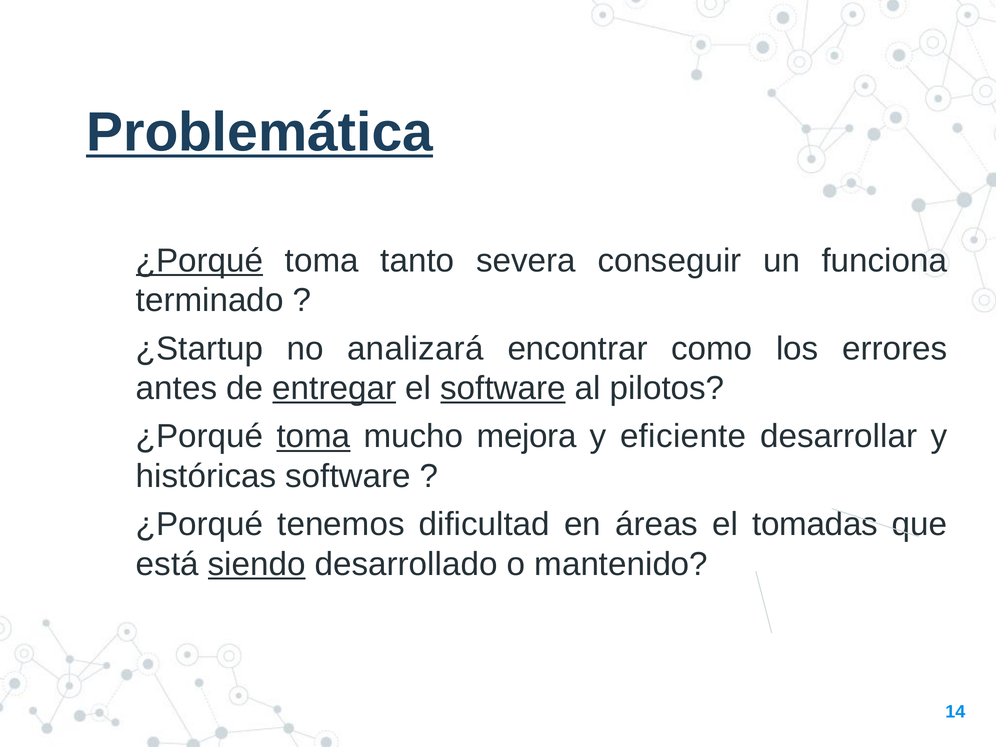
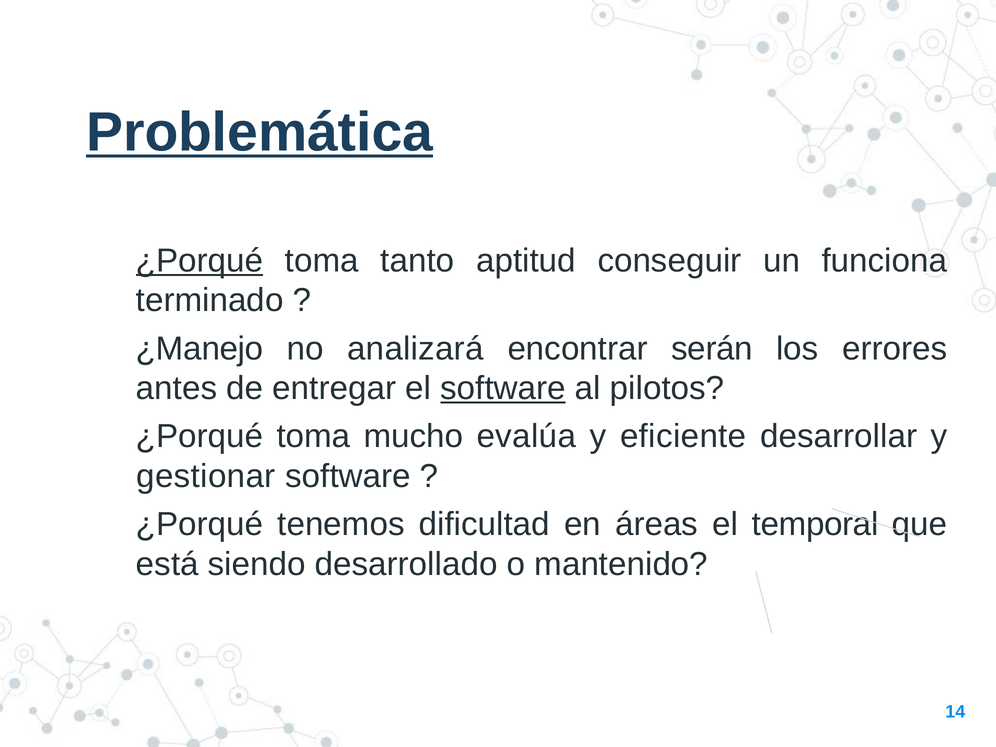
severa: severa -> aptitud
¿Startup: ¿Startup -> ¿Manejo
como: como -> serán
entregar underline: present -> none
toma at (314, 437) underline: present -> none
mejora: mejora -> evalúa
históricas: históricas -> gestionar
tomadas: tomadas -> temporal
siendo underline: present -> none
